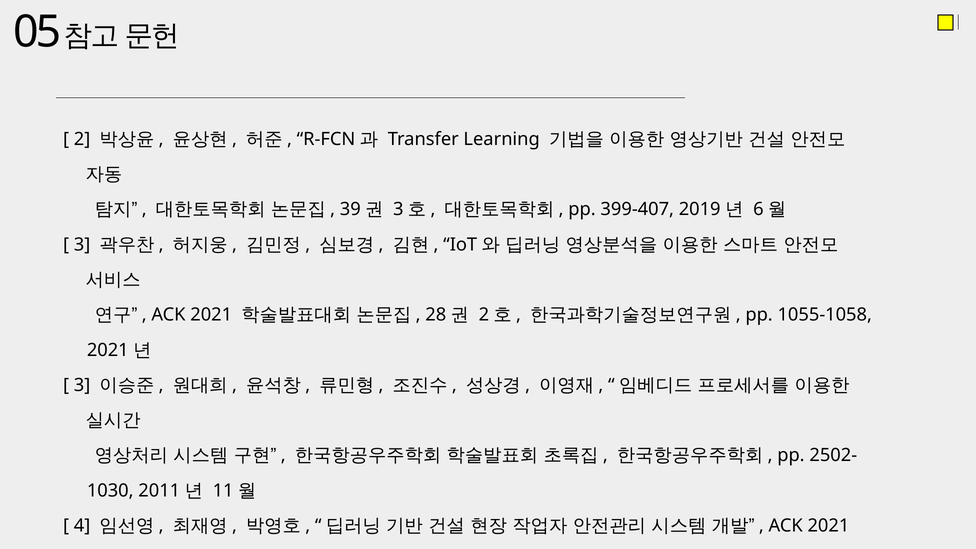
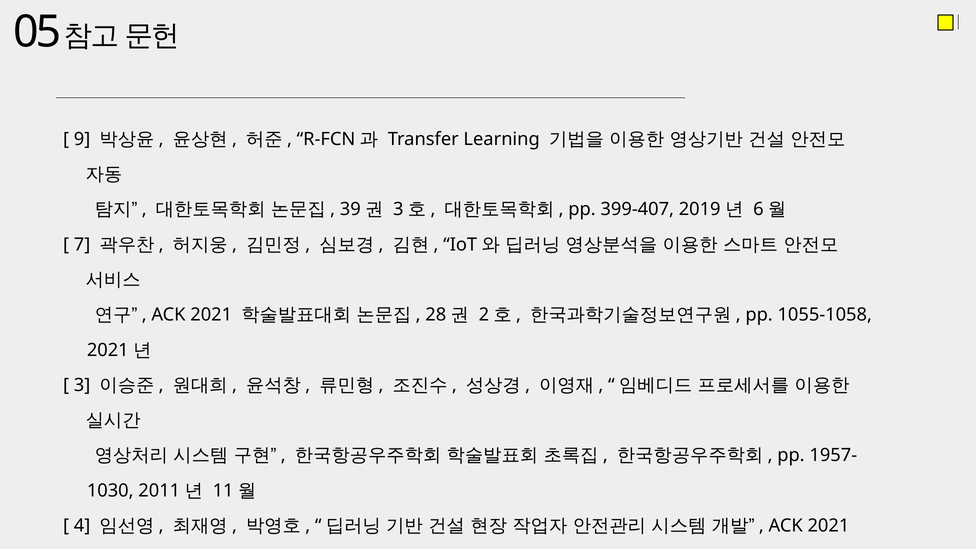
2: 2 -> 9
3 at (82, 245): 3 -> 7
2502-: 2502- -> 1957-
